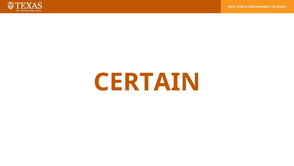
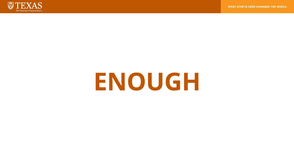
CERTAIN: CERTAIN -> ENOUGH
